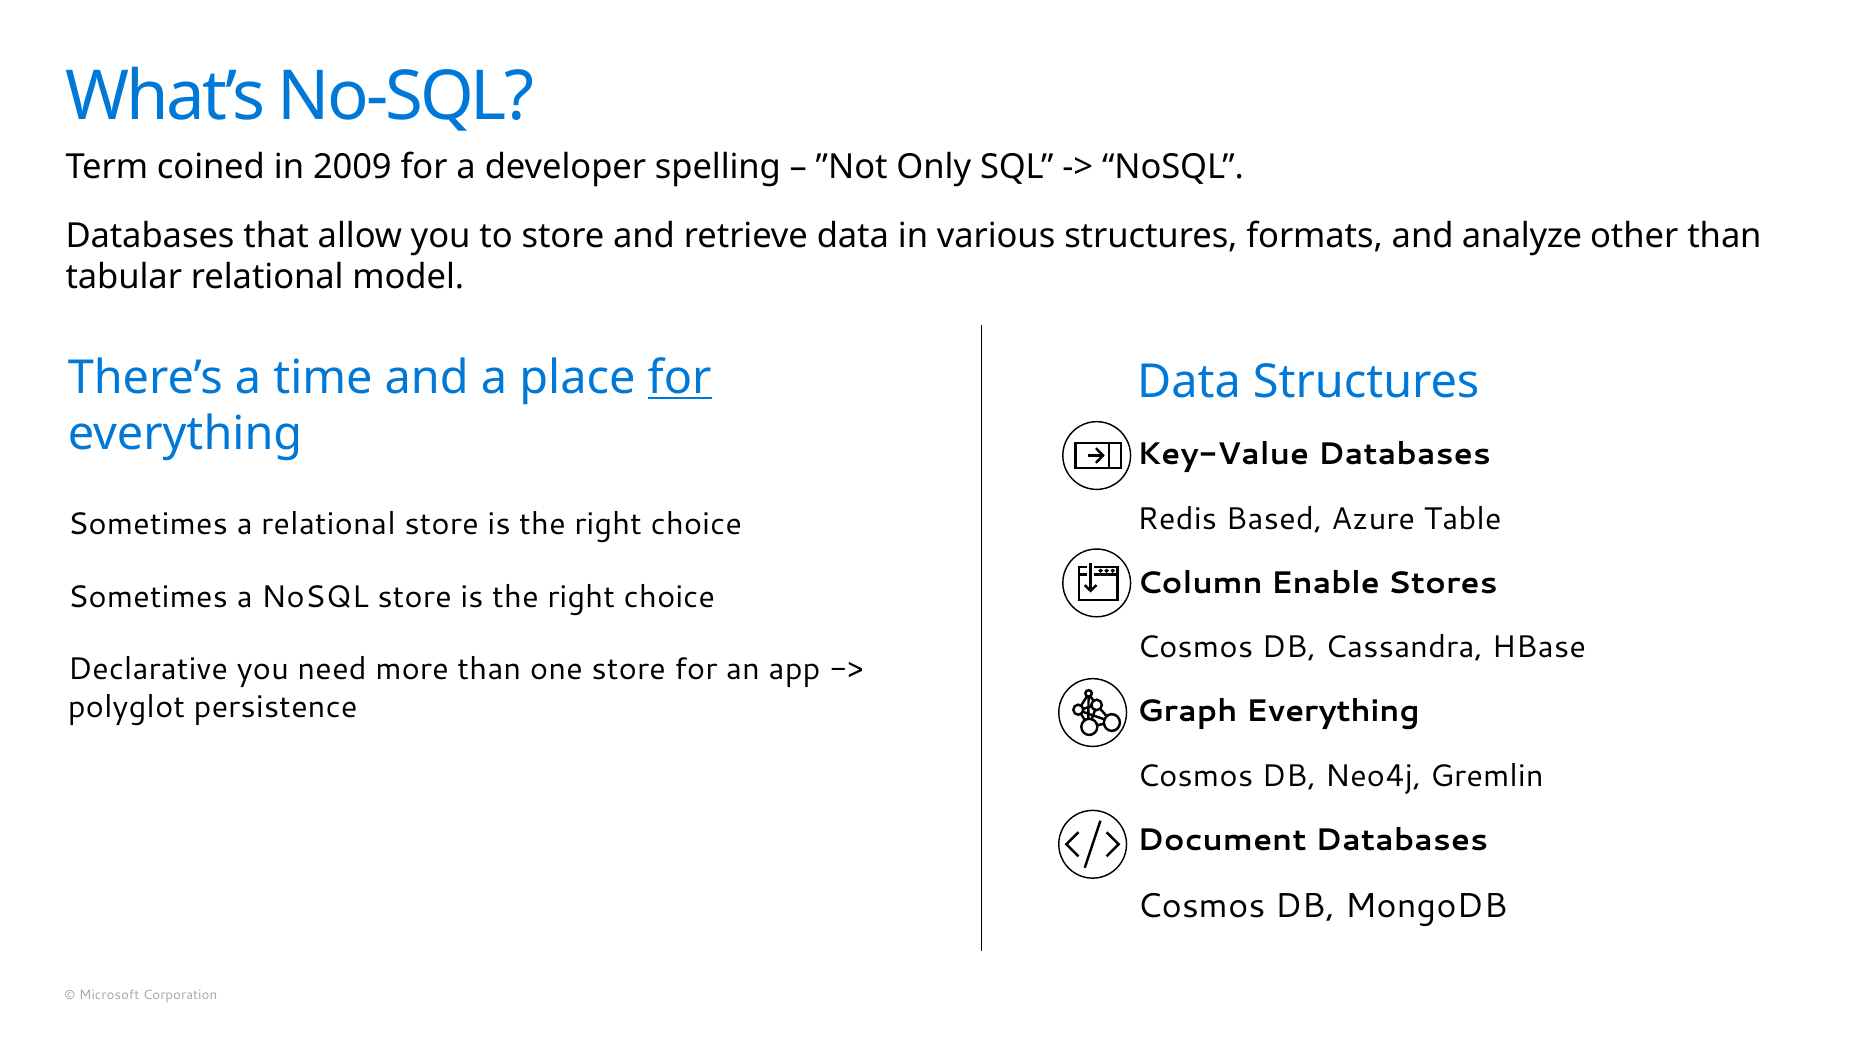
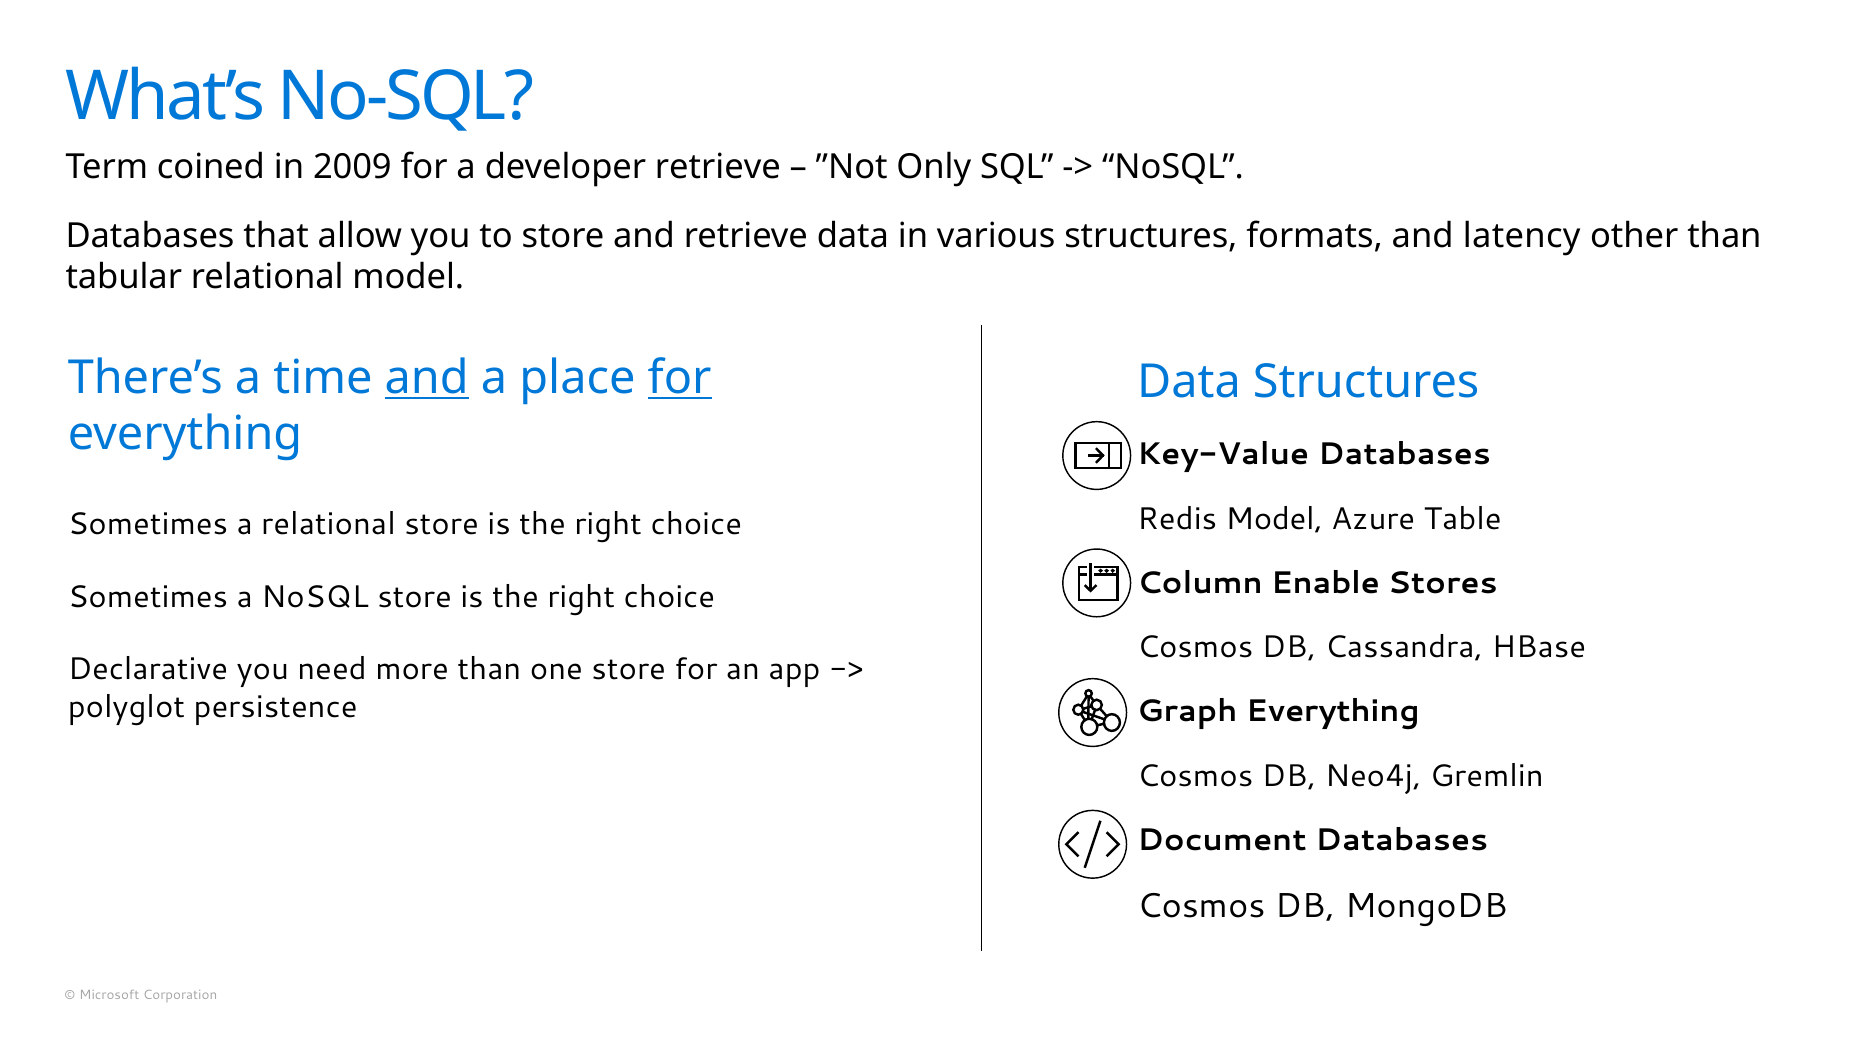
developer spelling: spelling -> retrieve
analyze: analyze -> latency
and at (427, 378) underline: none -> present
Redis Based: Based -> Model
